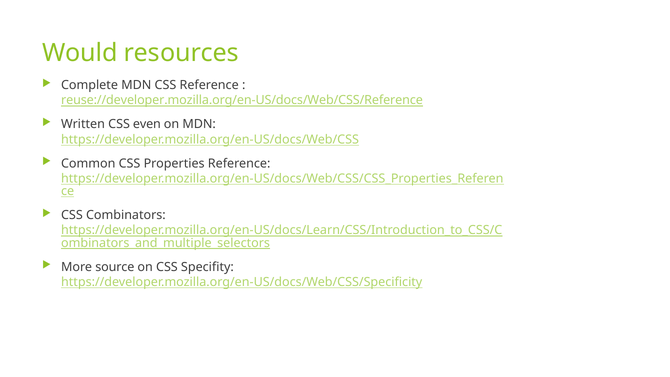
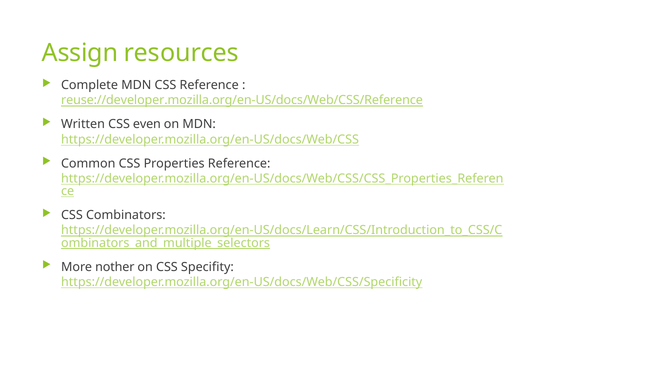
Would: Would -> Assign
source: source -> nother
